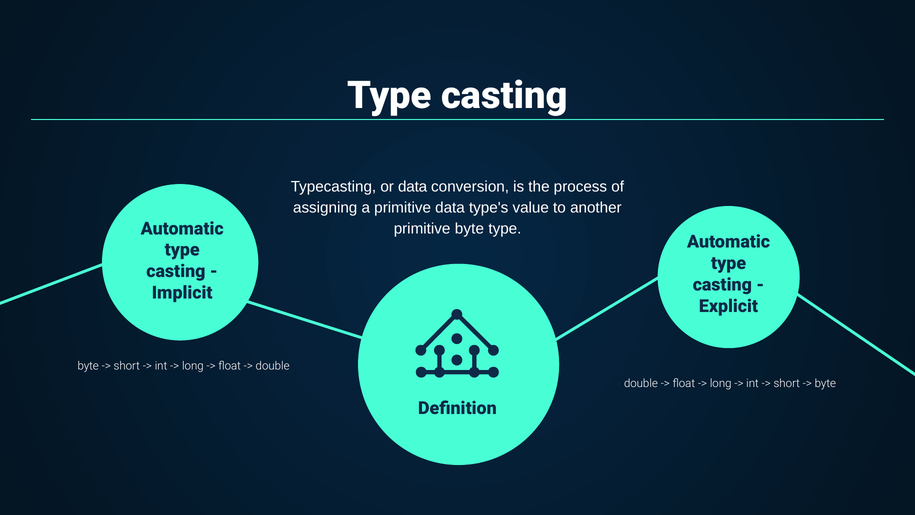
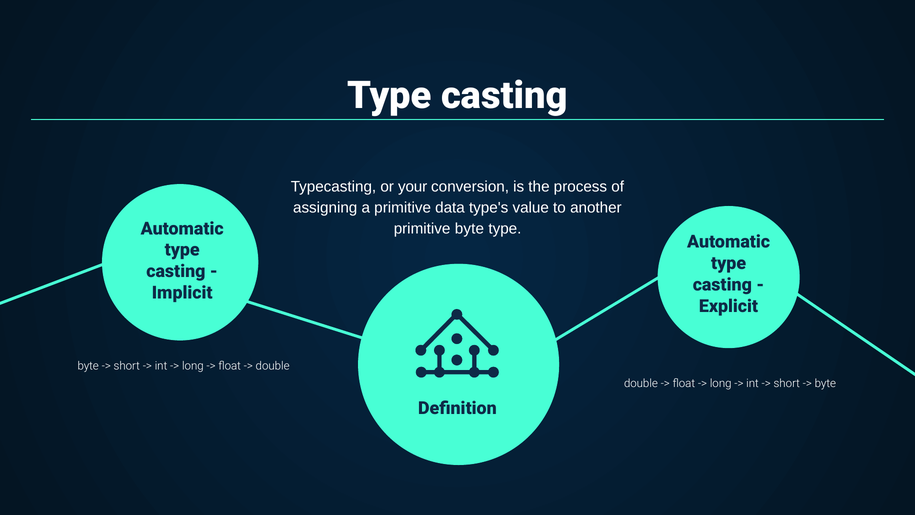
or data: data -> your
